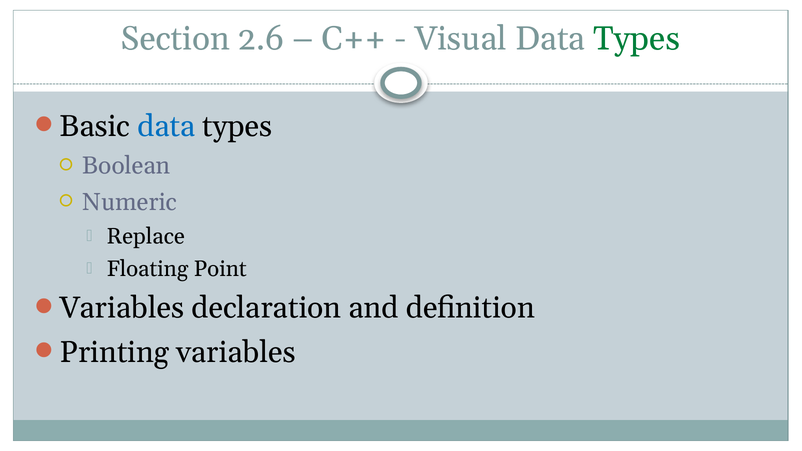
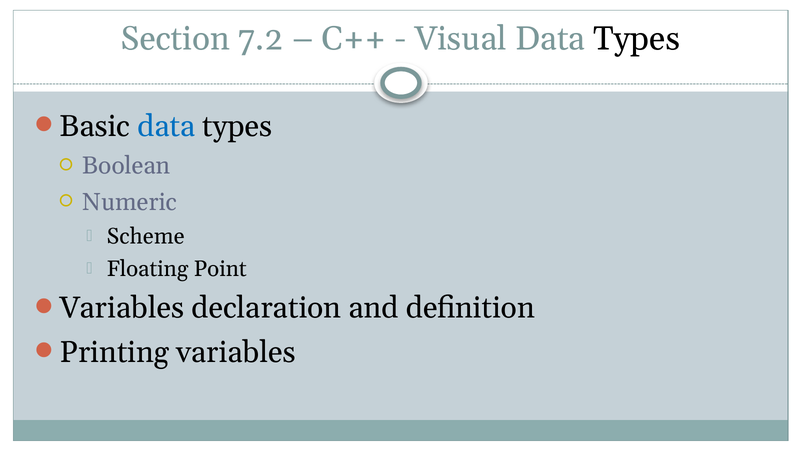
2.6: 2.6 -> 7.2
Types at (637, 39) colour: green -> black
Replace: Replace -> Scheme
